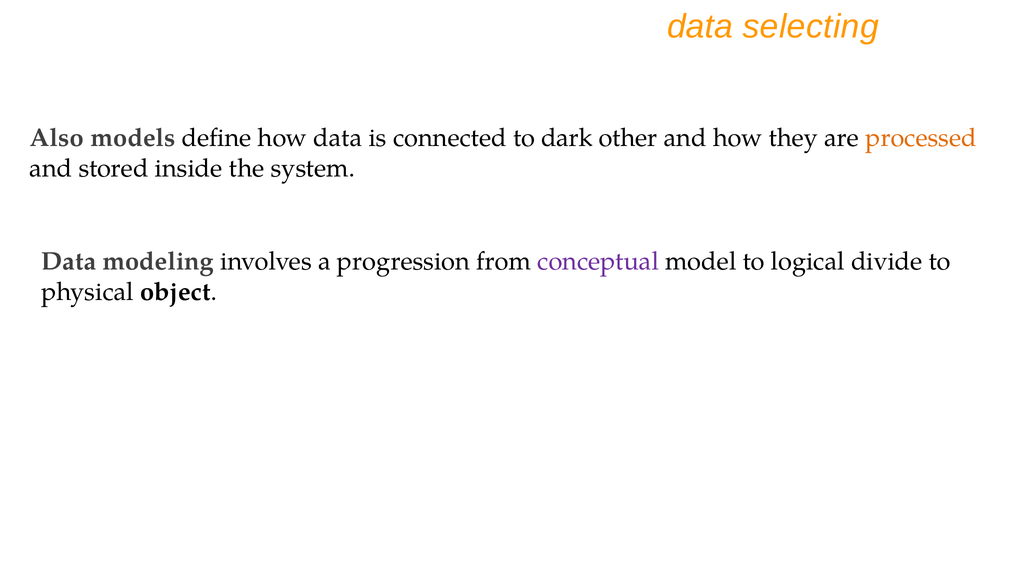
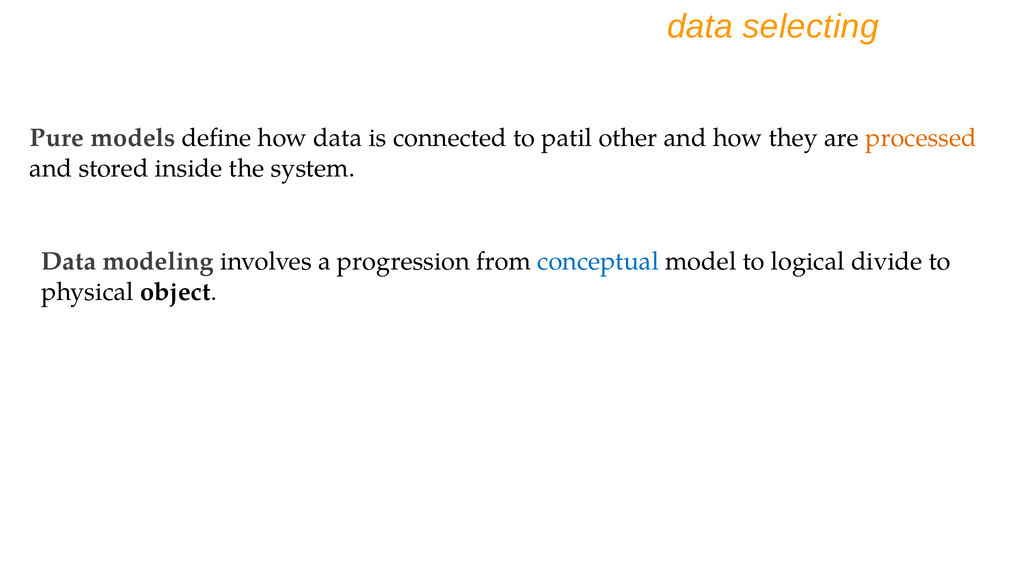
Also: Also -> Pure
dark: dark -> patil
conceptual colour: purple -> blue
